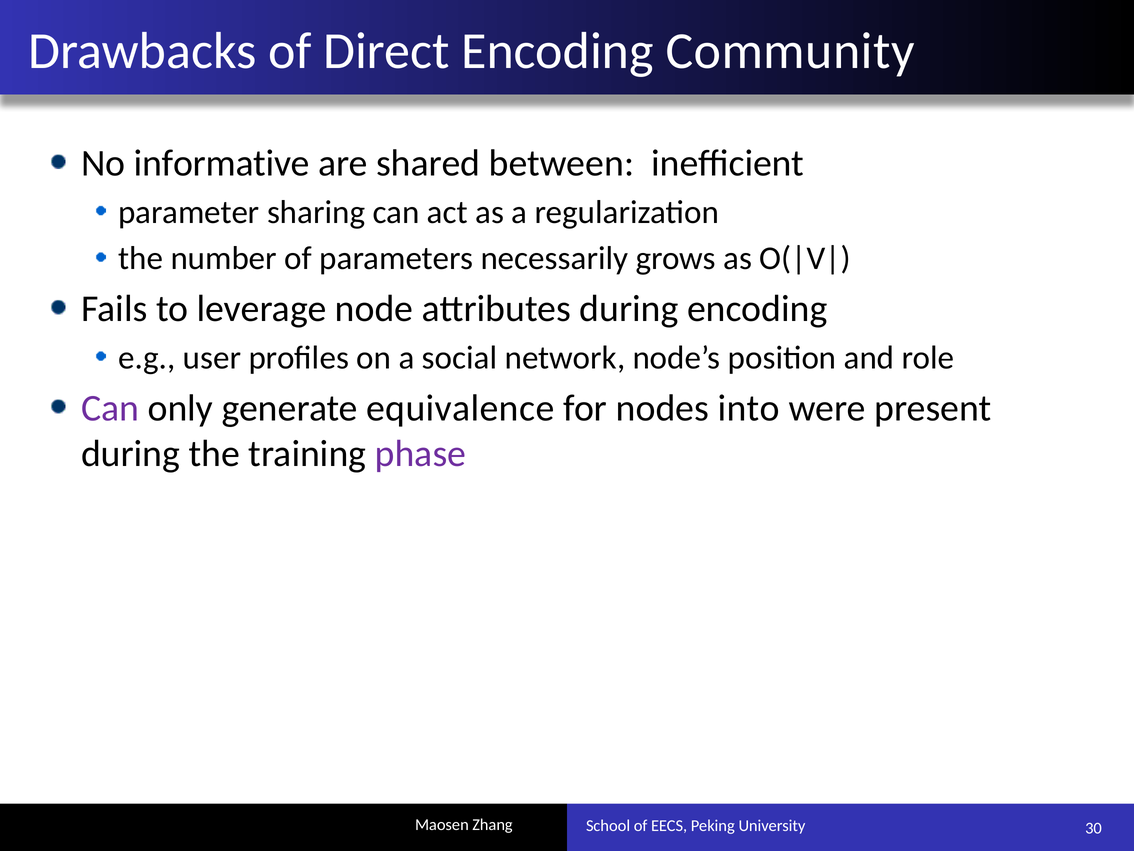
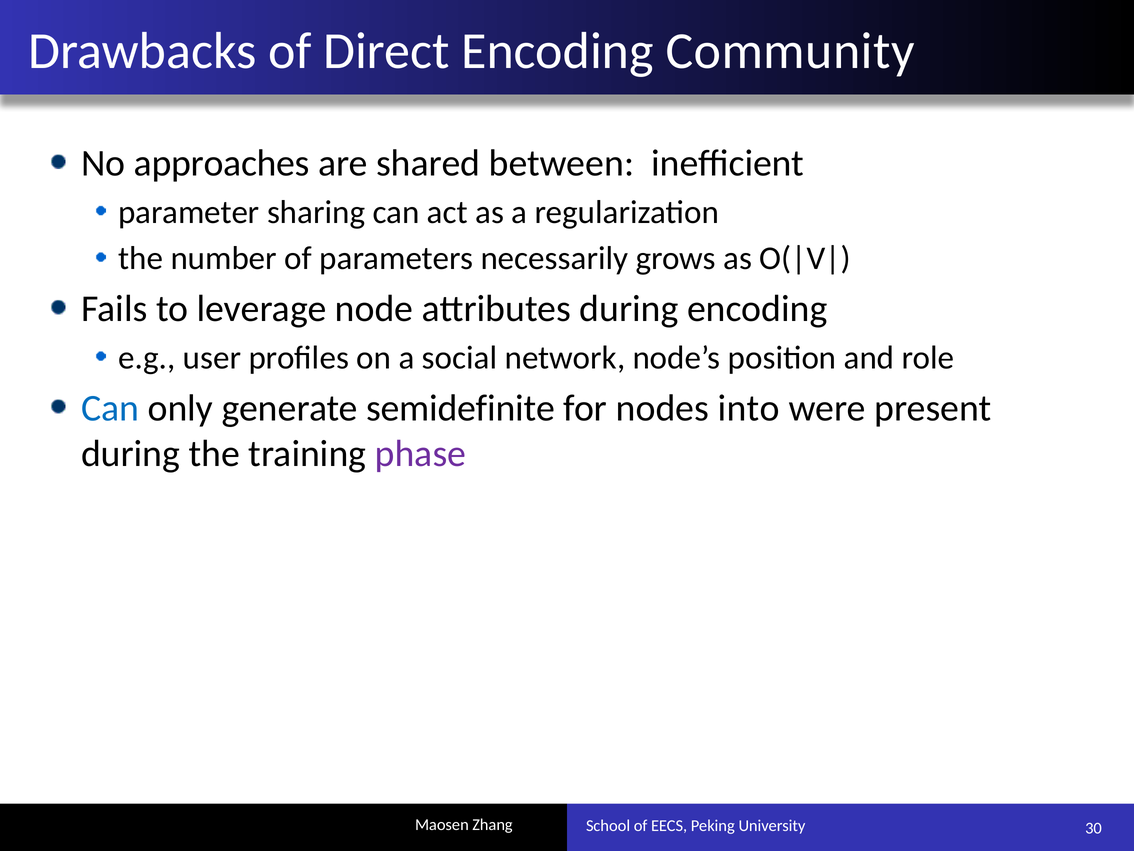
informative: informative -> approaches
Can at (110, 408) colour: purple -> blue
equivalence: equivalence -> semidefinite
